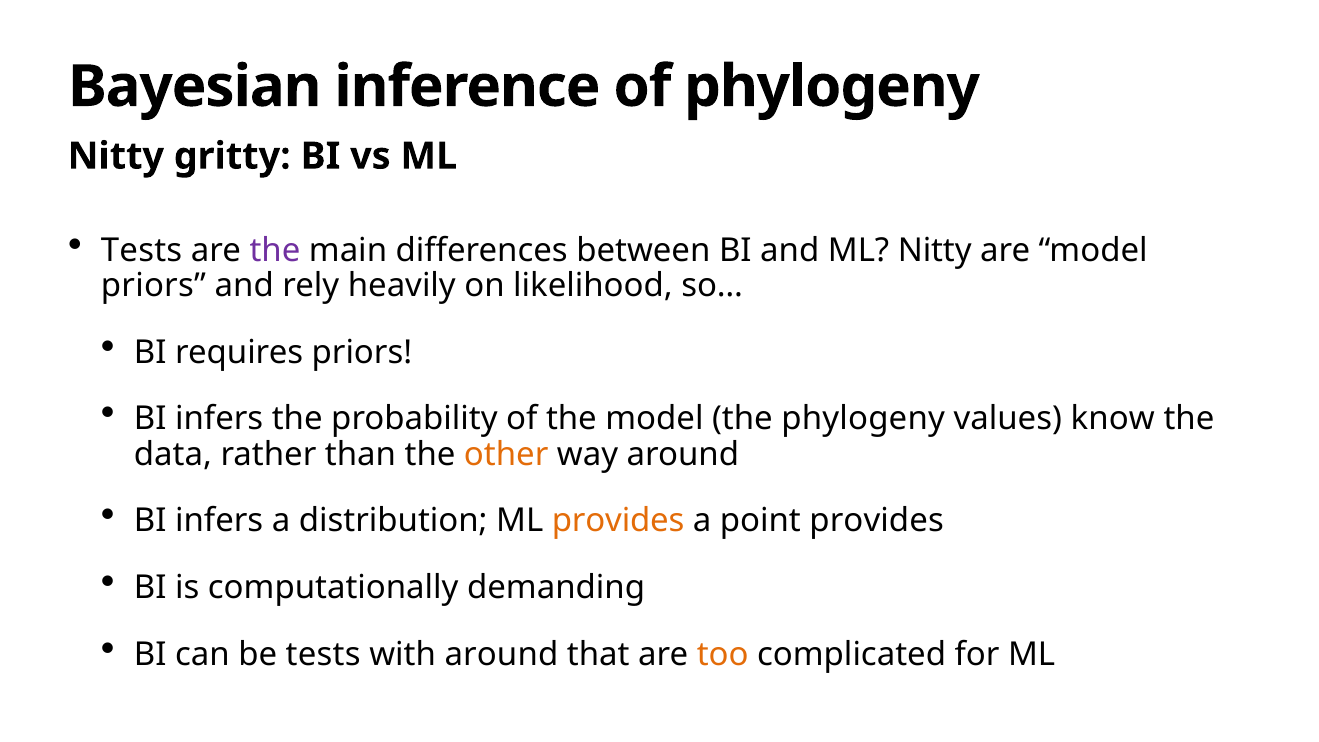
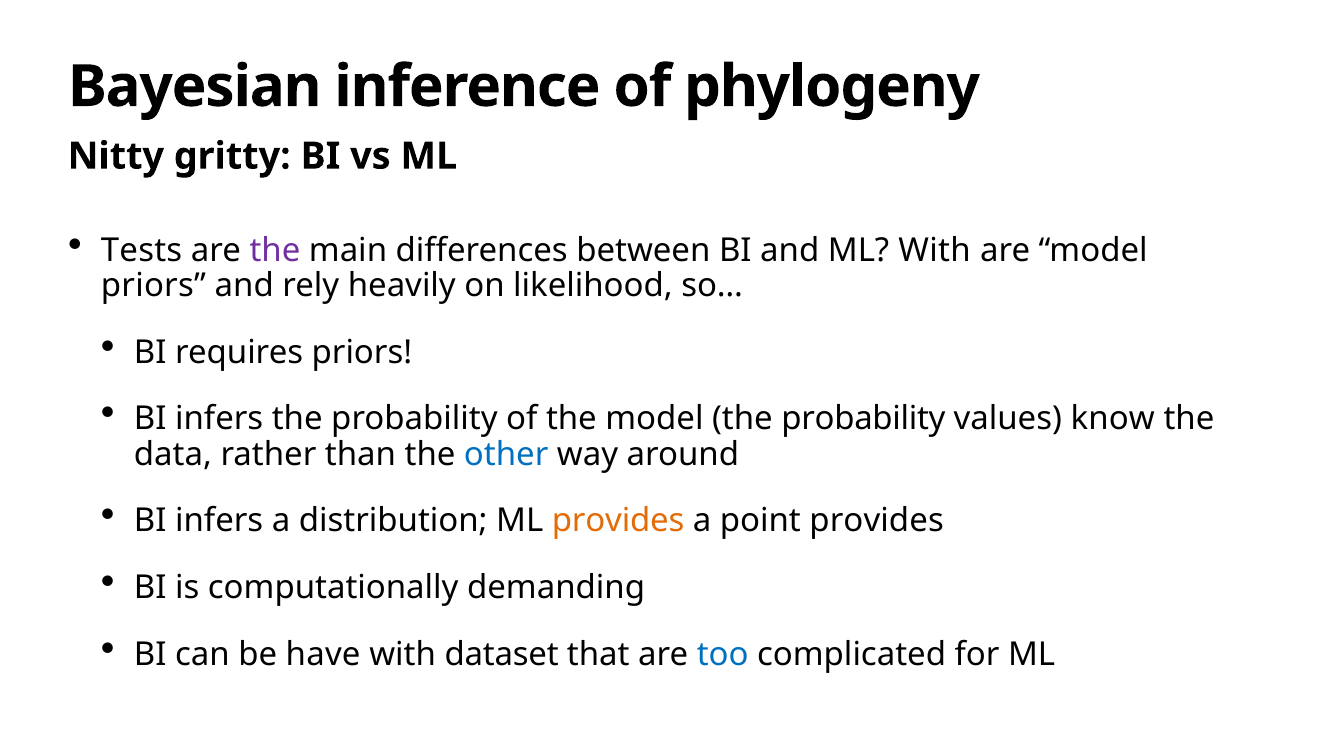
ML Nitty: Nitty -> With
model the phylogeny: phylogeny -> probability
other colour: orange -> blue
be tests: tests -> have
with around: around -> dataset
too colour: orange -> blue
